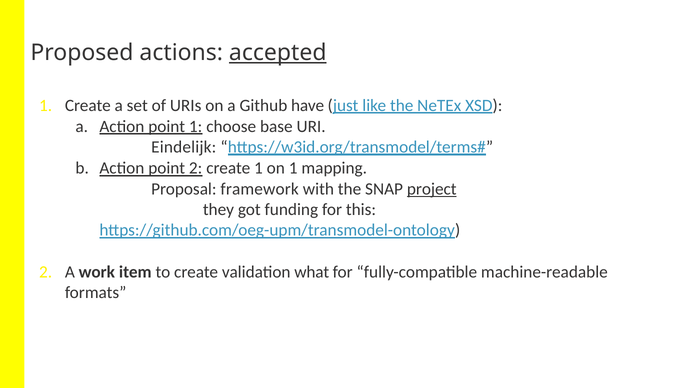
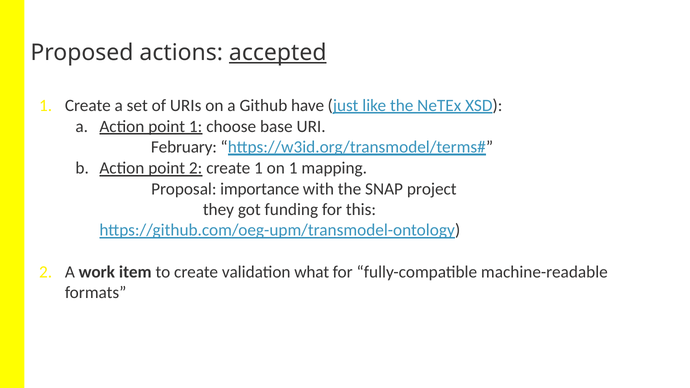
Eindelijk: Eindelijk -> February
framework: framework -> importance
project underline: present -> none
